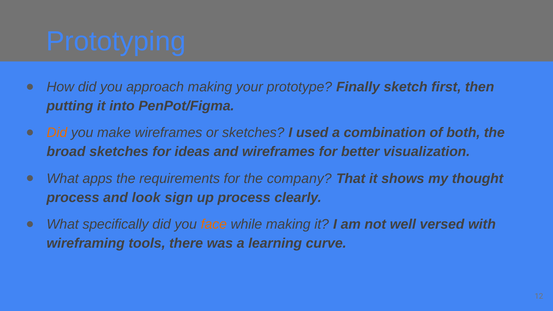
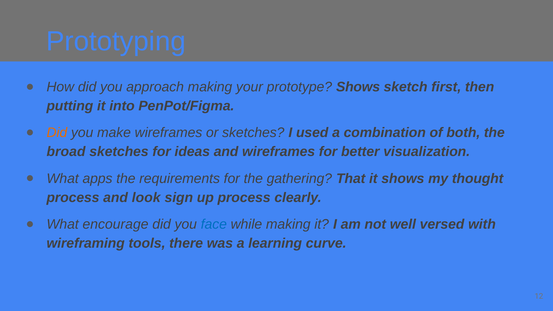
prototype Finally: Finally -> Shows
company: company -> gathering
specifically: specifically -> encourage
face colour: orange -> blue
